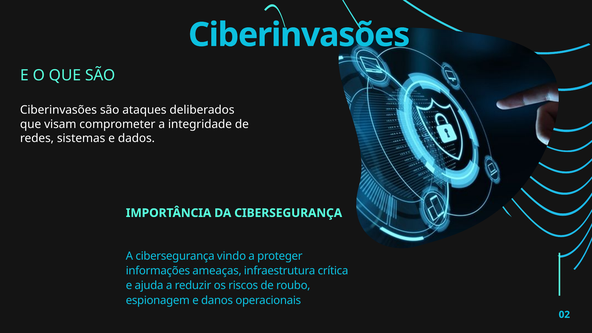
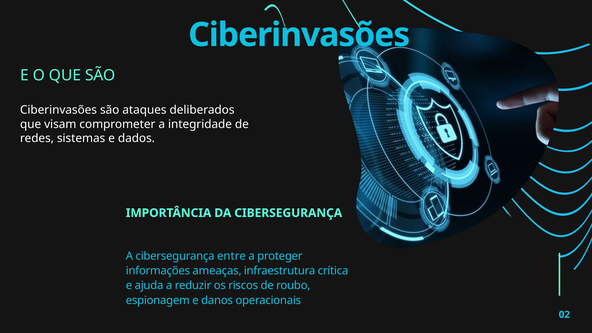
vindo: vindo -> entre
